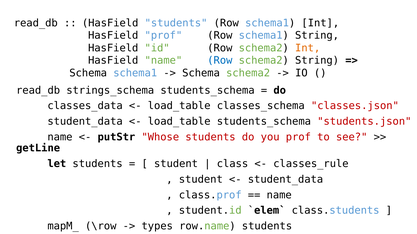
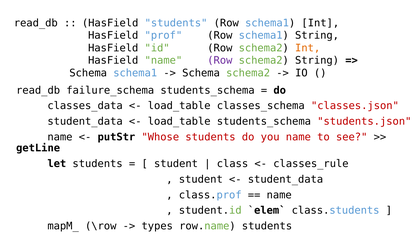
Row at (220, 61) colour: blue -> purple
strings_schema: strings_schema -> failure_schema
you prof: prof -> name
